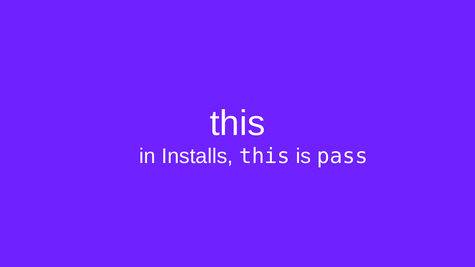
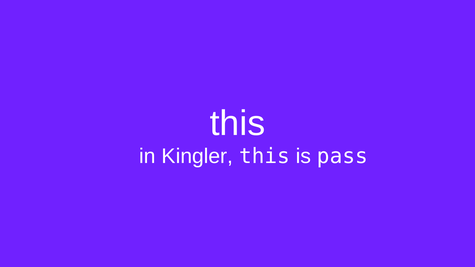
Installs: Installs -> Kingler
